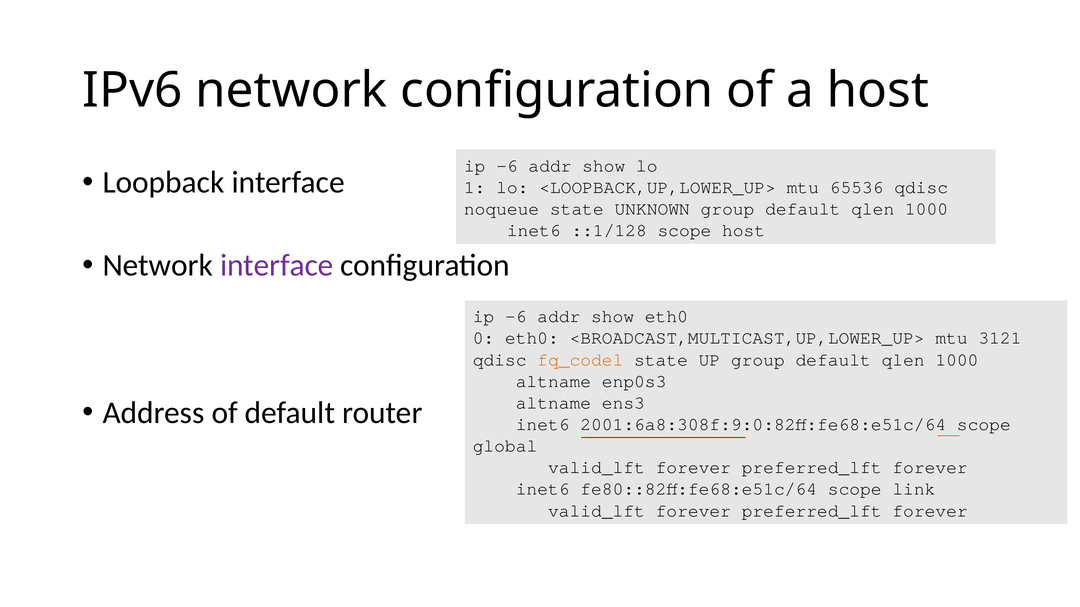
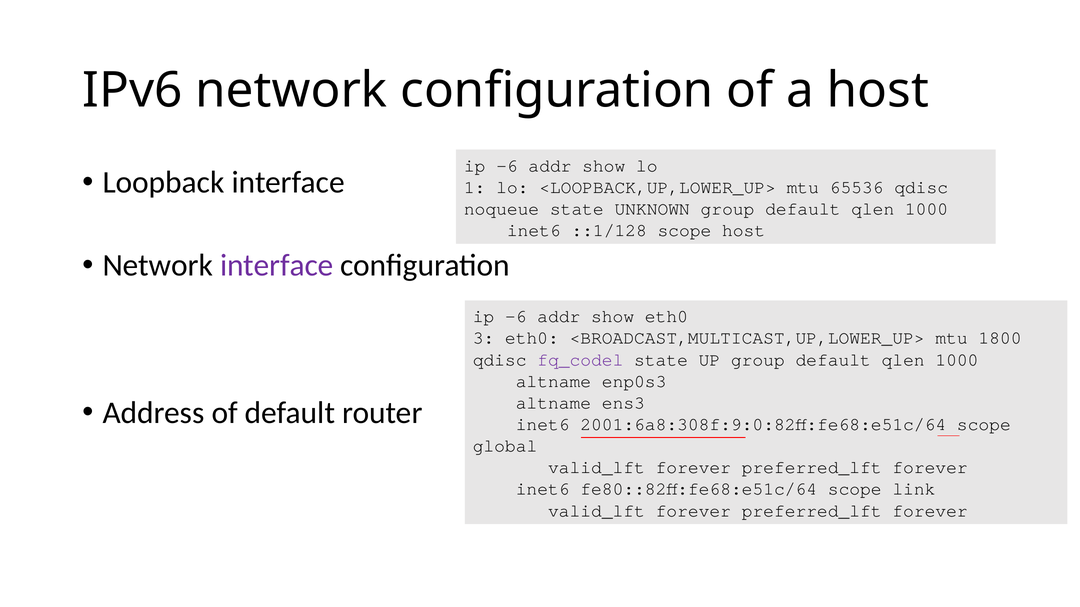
0: 0 -> 3
3121: 3121 -> 1800
fq_codel colour: orange -> purple
